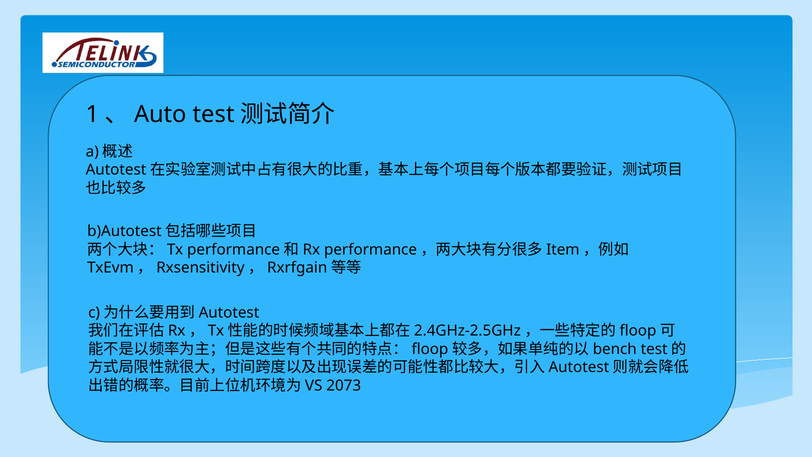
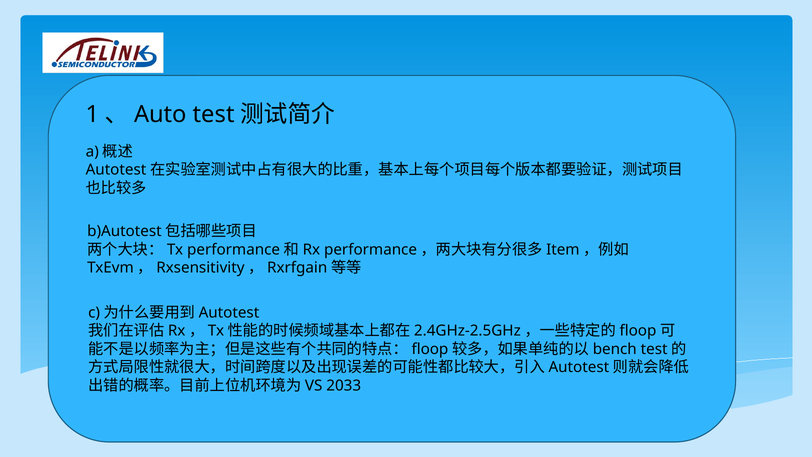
2073: 2073 -> 2033
